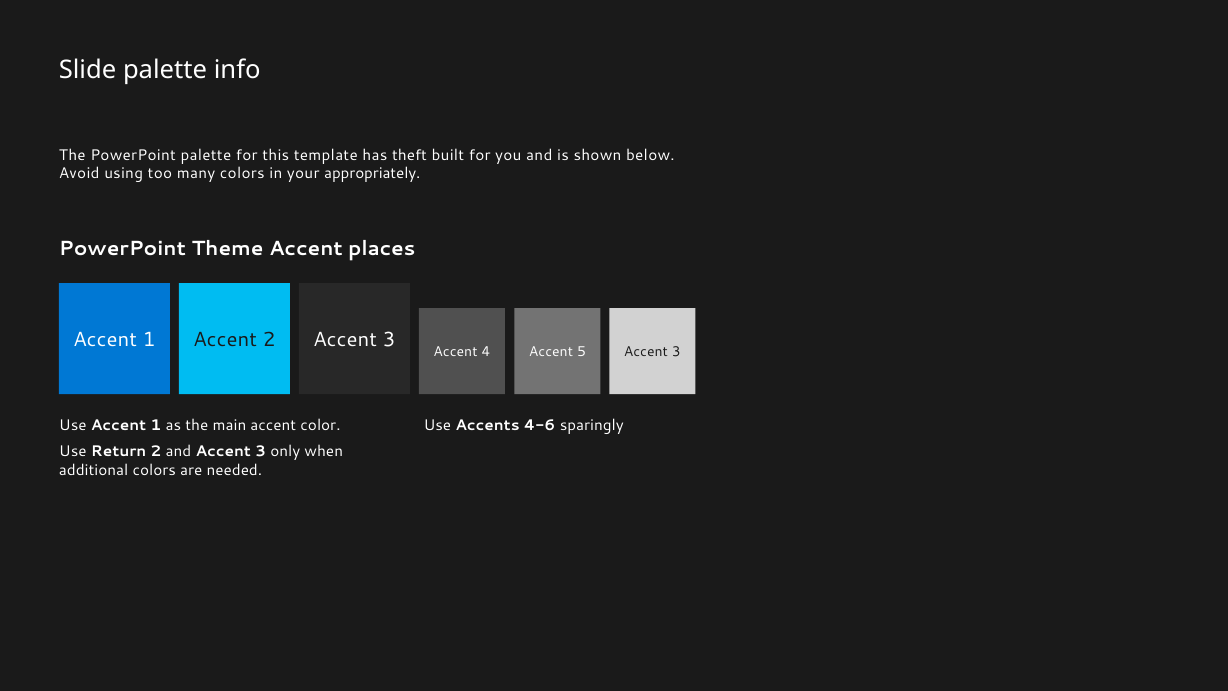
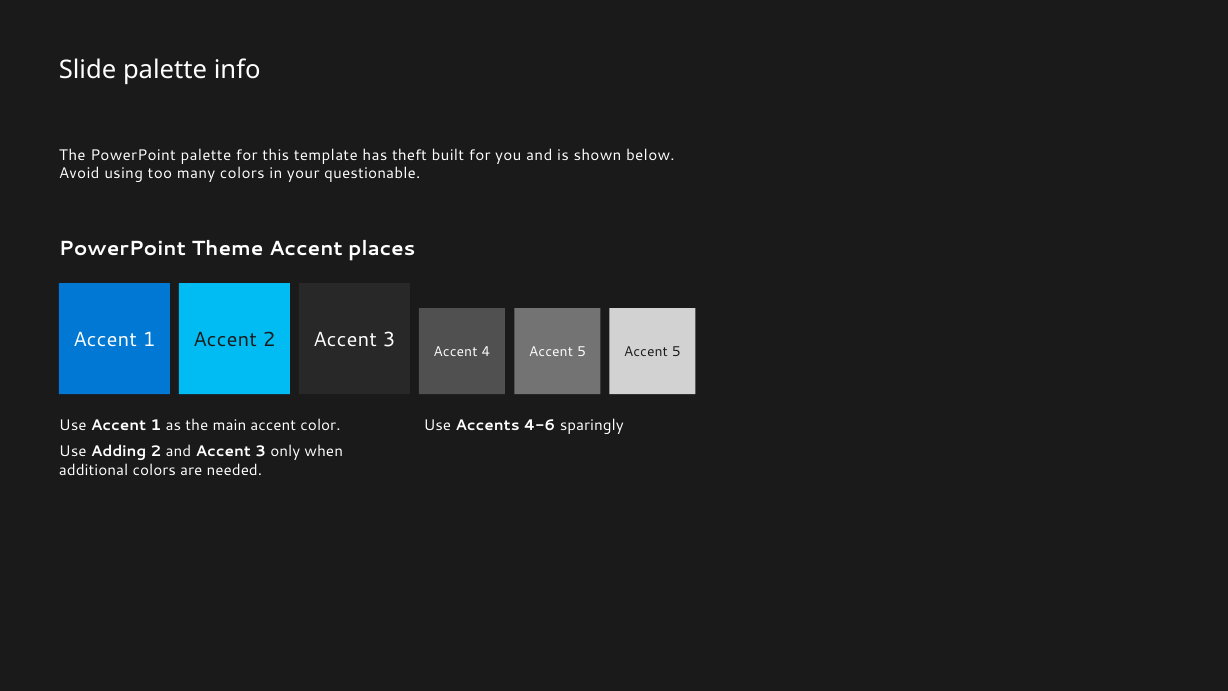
appropriately: appropriately -> questionable
5 Accent 3: 3 -> 5
Return: Return -> Adding
